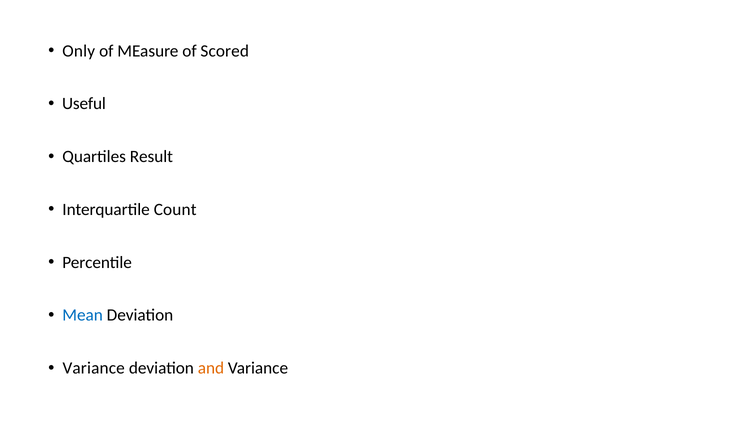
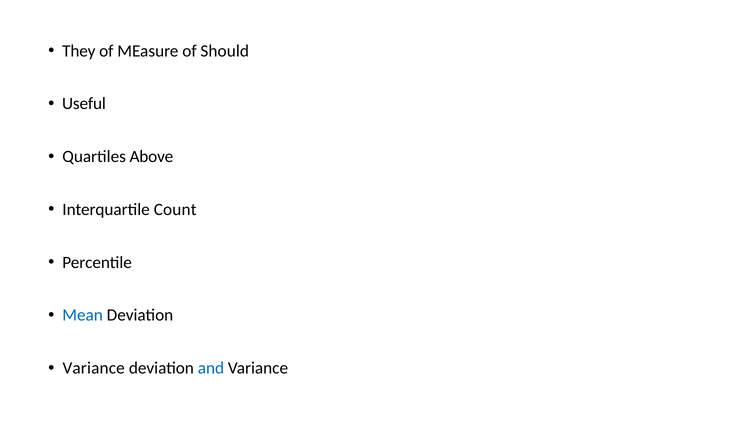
Only: Only -> They
Scored: Scored -> Should
Result: Result -> Above
and colour: orange -> blue
